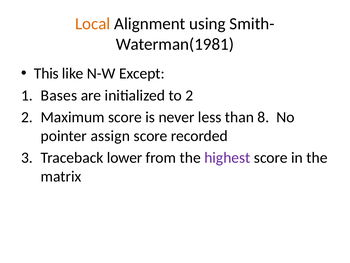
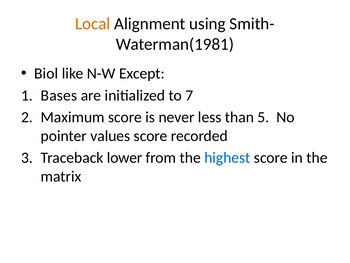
This: This -> Biol
to 2: 2 -> 7
8: 8 -> 5
assign: assign -> values
highest colour: purple -> blue
